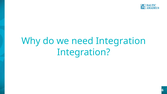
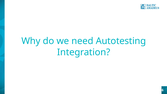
need Integration: Integration -> Autotesting
